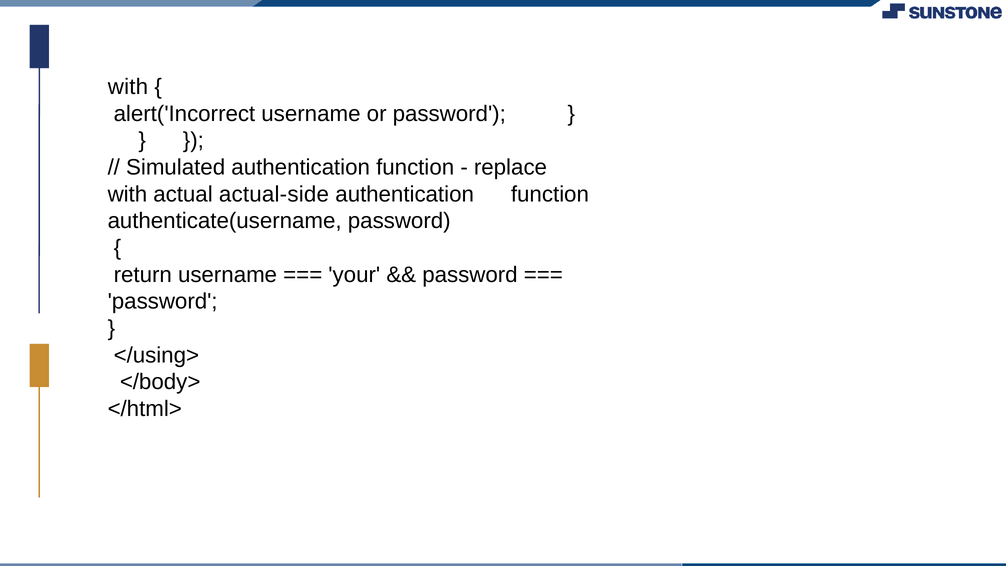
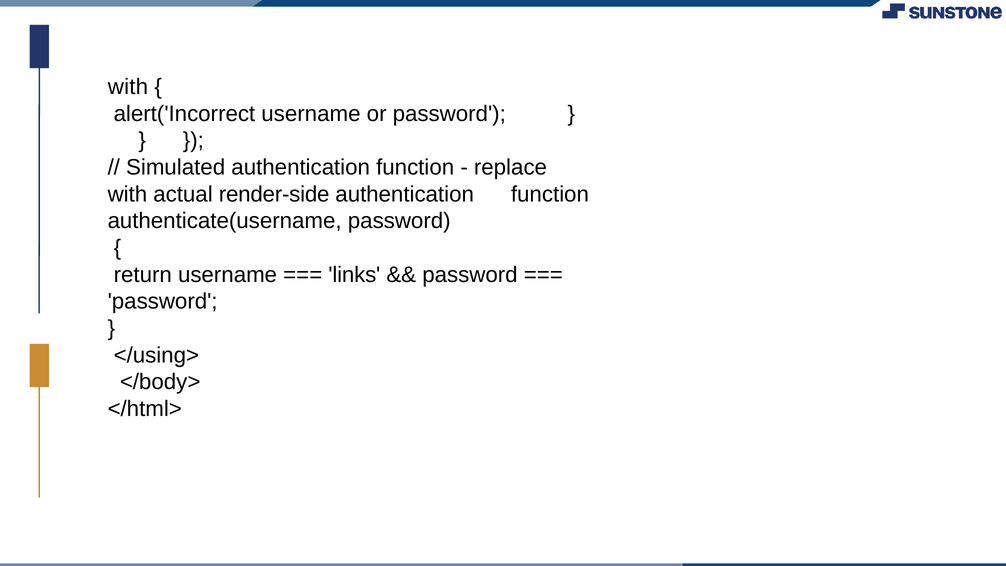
actual-side: actual-side -> render-side
your: your -> links
